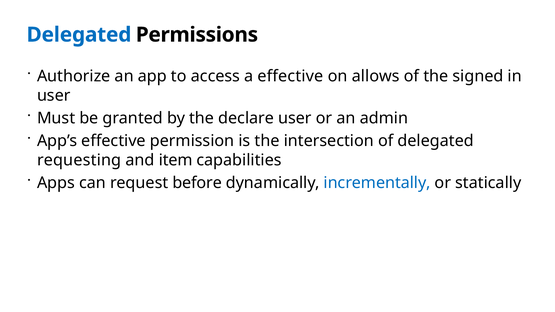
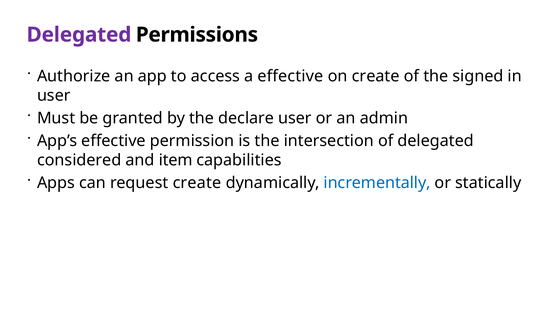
Delegated at (79, 35) colour: blue -> purple
on allows: allows -> create
requesting: requesting -> considered
request before: before -> create
